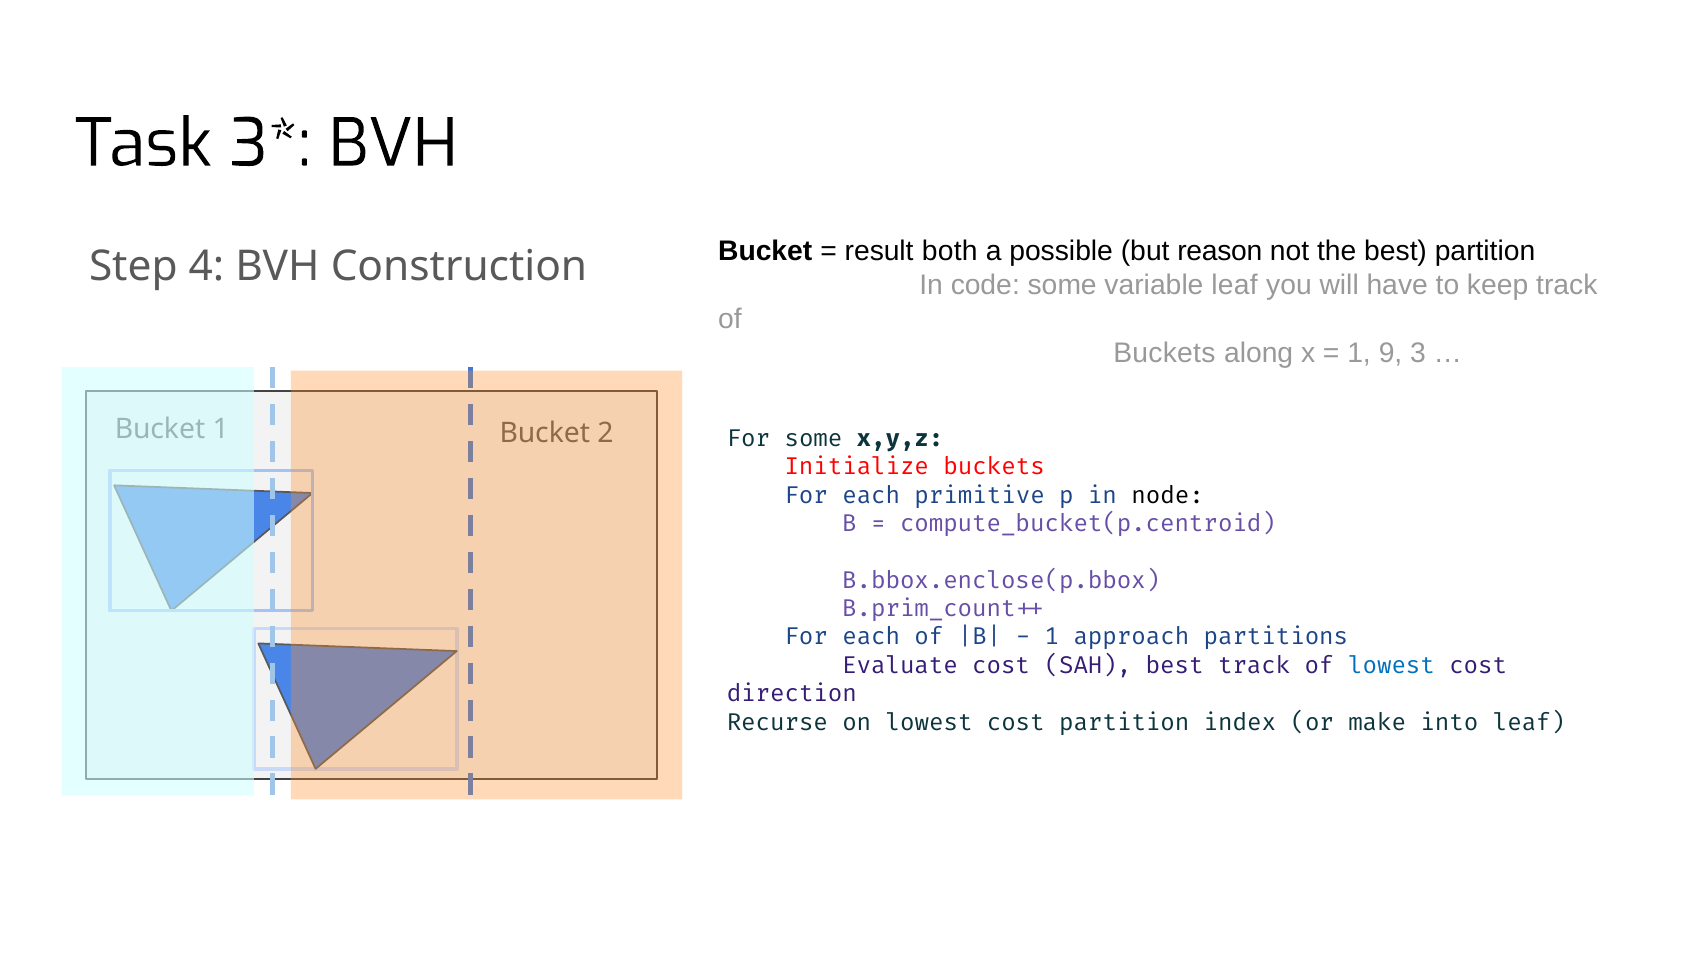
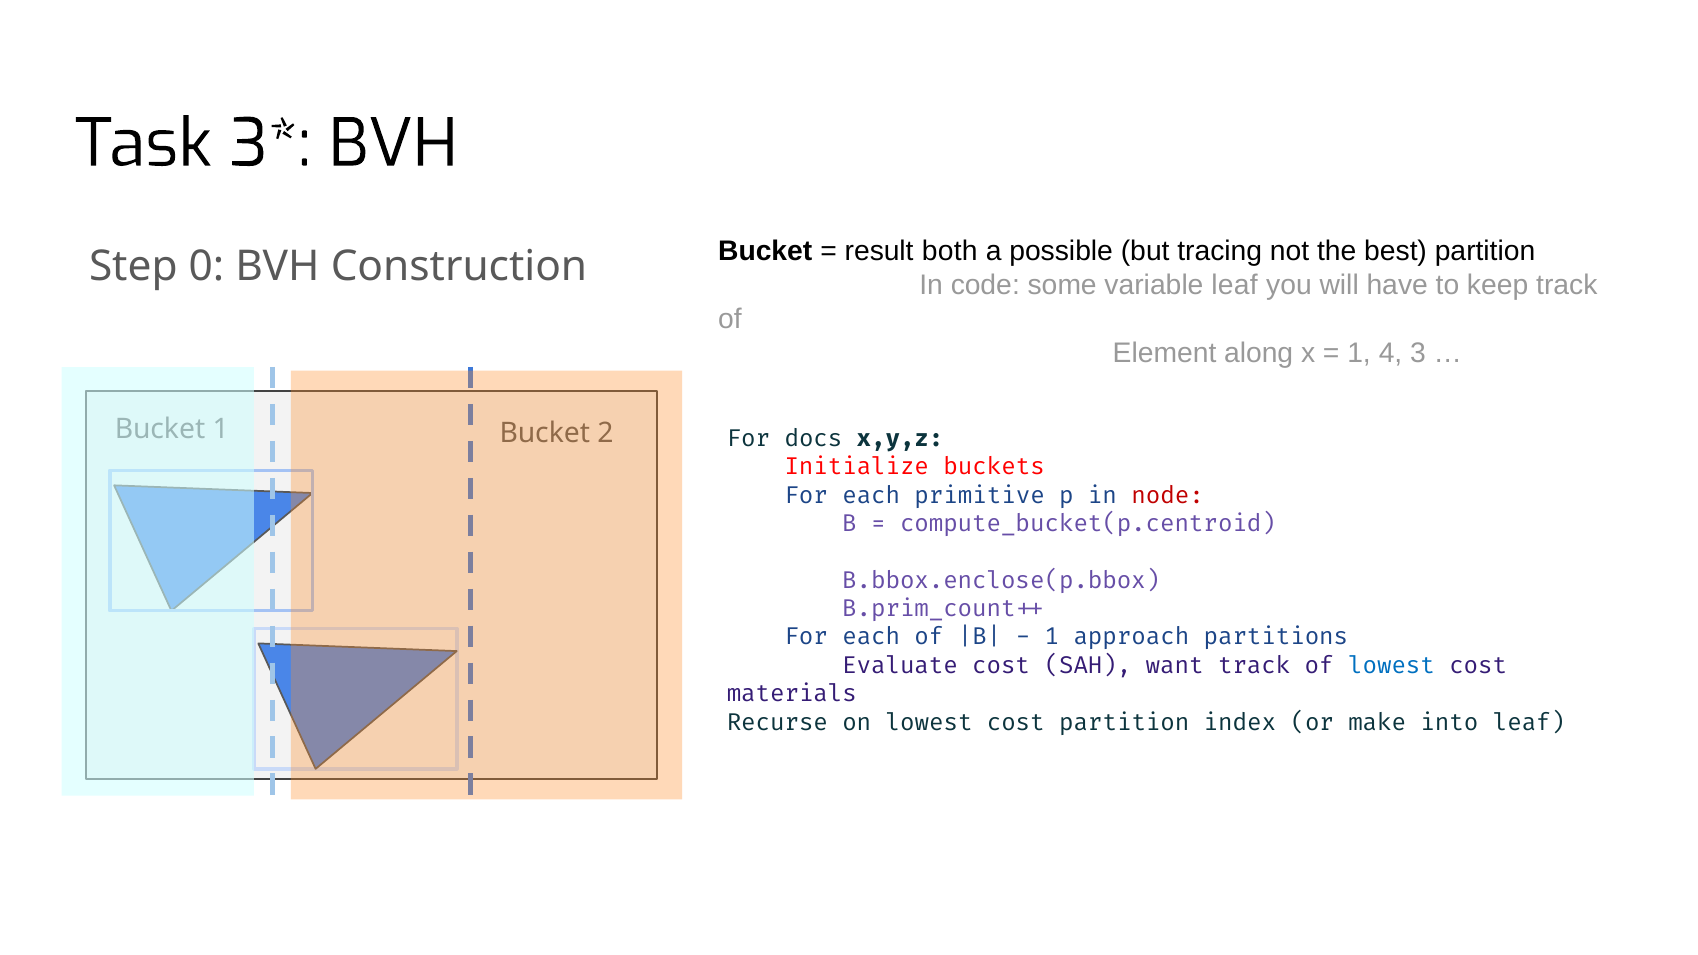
reason: reason -> tracing
4: 4 -> 0
Buckets at (1164, 353): Buckets -> Element
9: 9 -> 4
For some: some -> docs
node colour: black -> red
SAH best: best -> want
direction: direction -> materials
